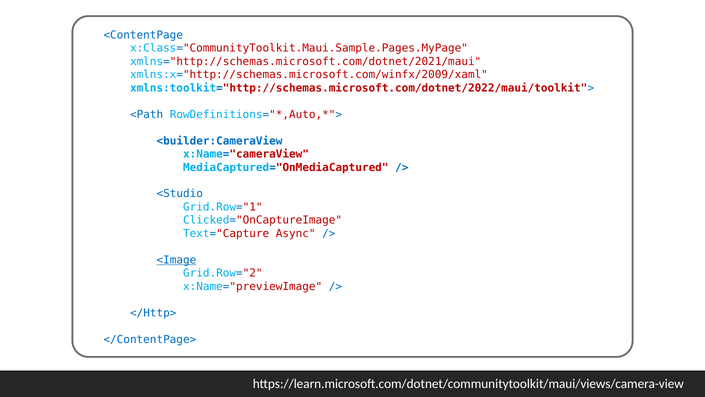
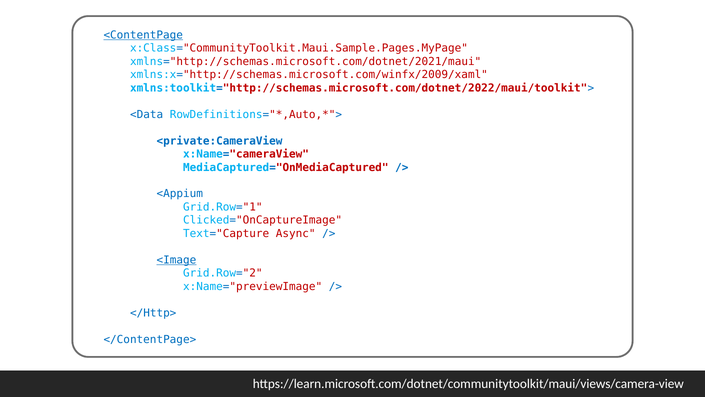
<ContentPage underline: none -> present
<Path: <Path -> <Data
<builder:CameraView: <builder:CameraView -> <private:CameraView
<Studio: <Studio -> <Appium
